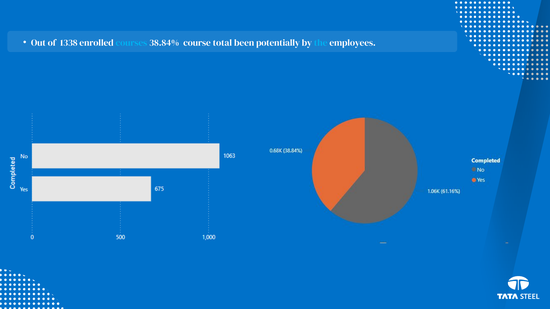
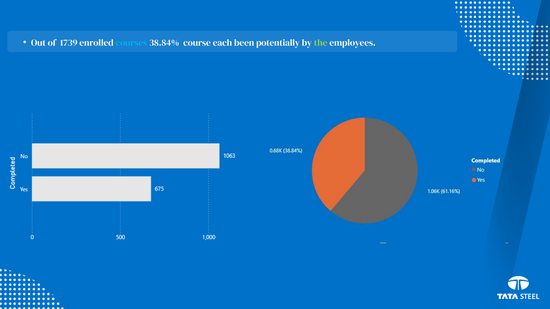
1338: 1338 -> 1739
total: total -> each
the colour: light blue -> light green
